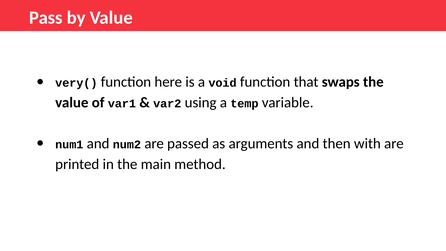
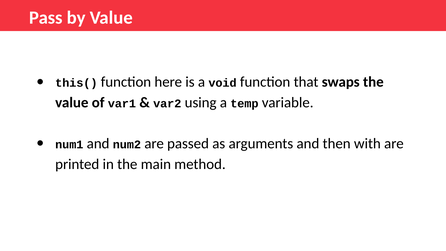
very(: very( -> this(
